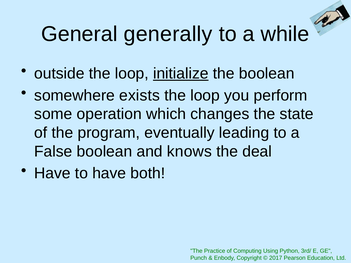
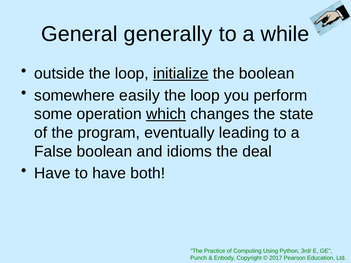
exists: exists -> easily
which underline: none -> present
knows: knows -> idioms
